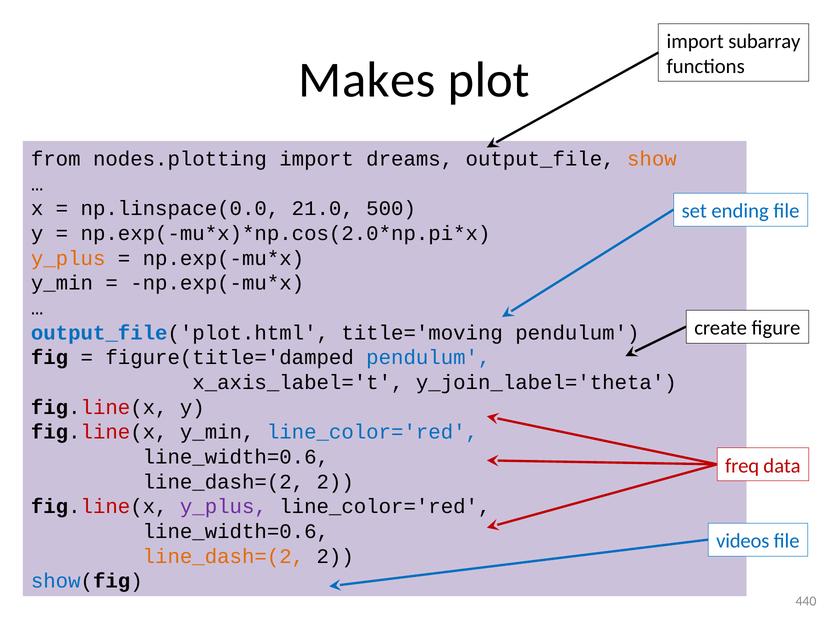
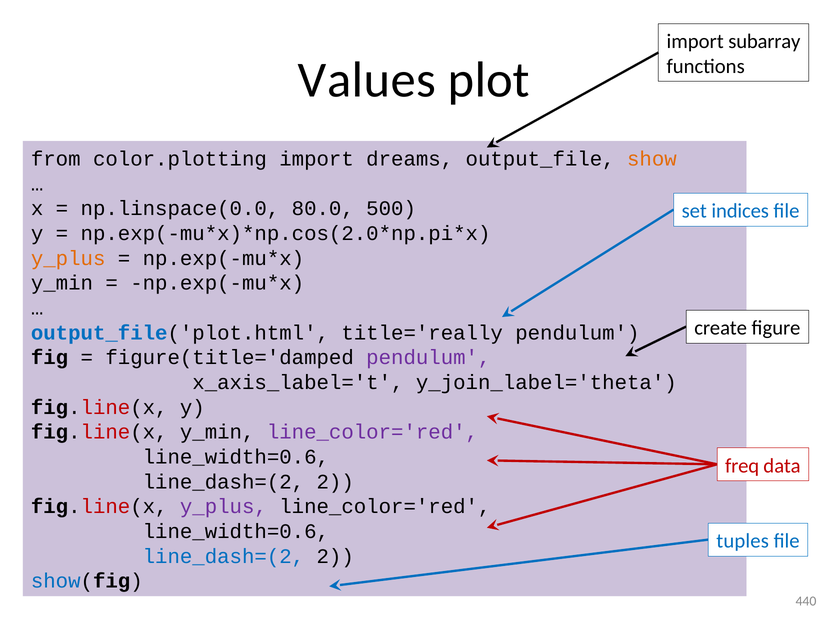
Makes: Makes -> Values
nodes.plotting: nodes.plotting -> color.plotting
21.0: 21.0 -> 80.0
ending: ending -> indices
title='moving: title='moving -> title='really
pendulum at (428, 358) colour: blue -> purple
line_color='red at (372, 432) colour: blue -> purple
videos: videos -> tuples
line_dash=(2 at (223, 556) colour: orange -> blue
